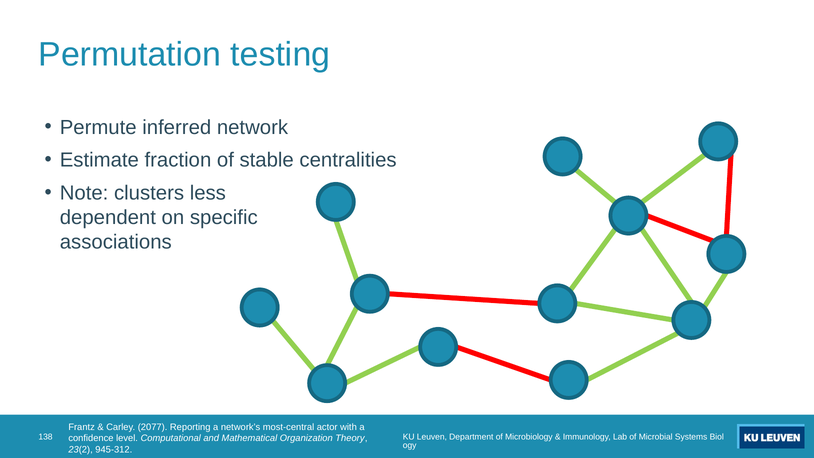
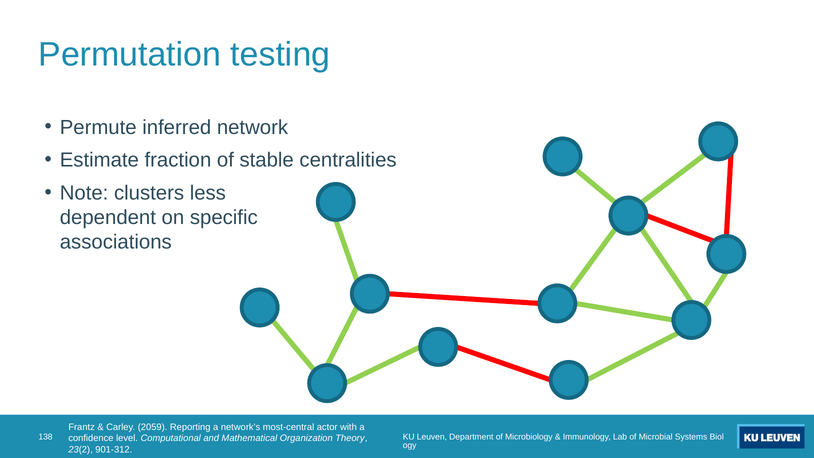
2077: 2077 -> 2059
945-312: 945-312 -> 901-312
